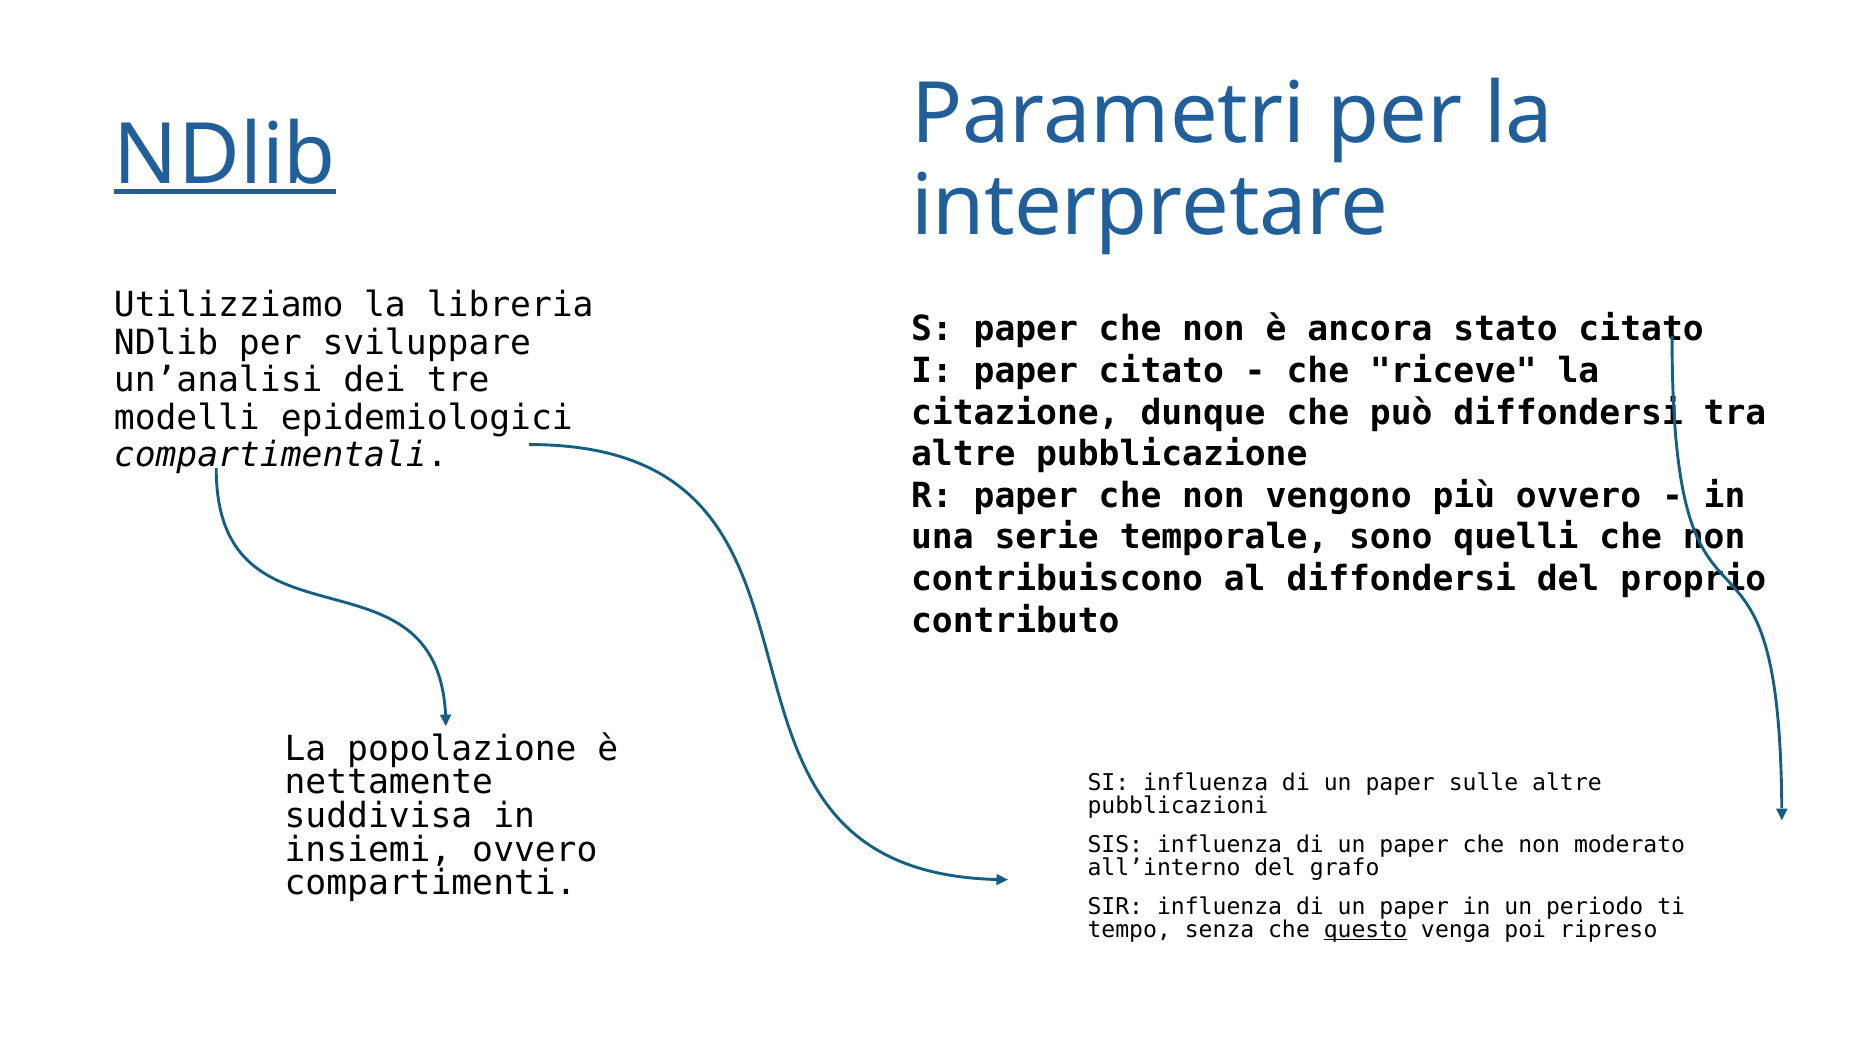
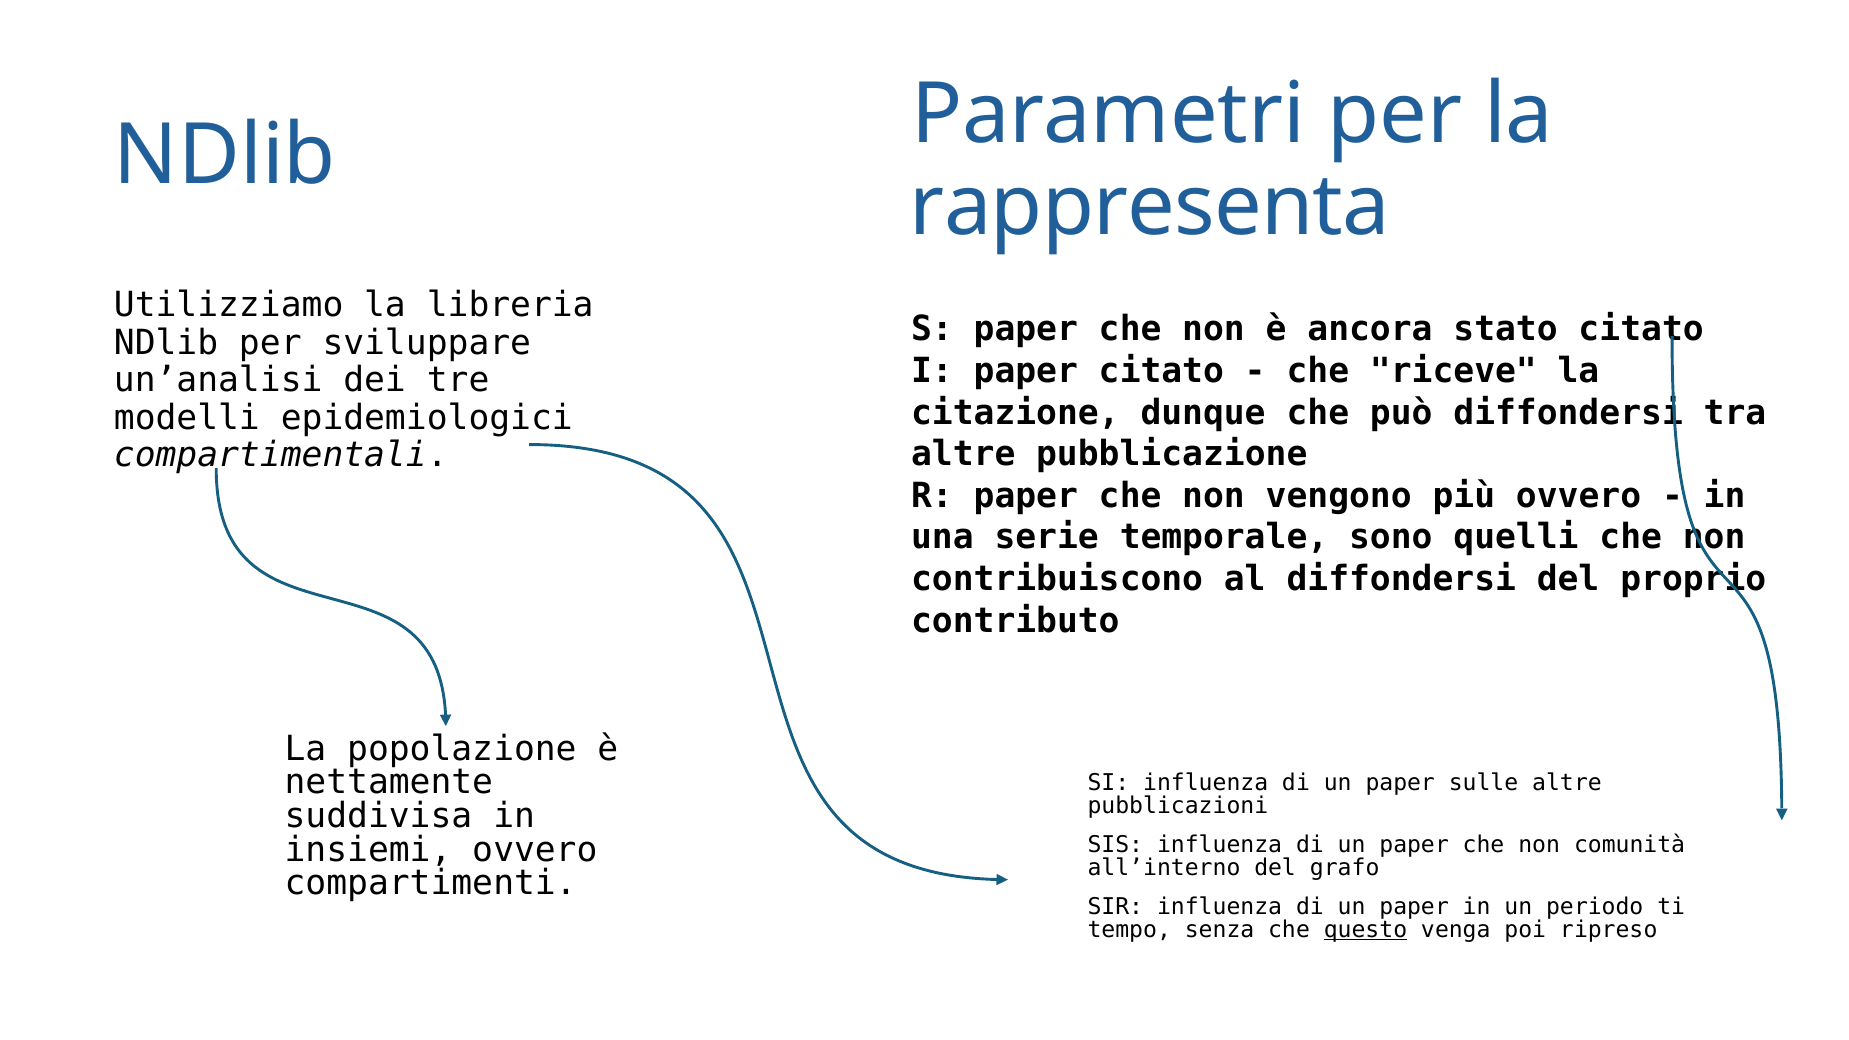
NDlib at (225, 155) underline: present -> none
interpretare: interpretare -> rappresenta
moderato: moderato -> comunità
